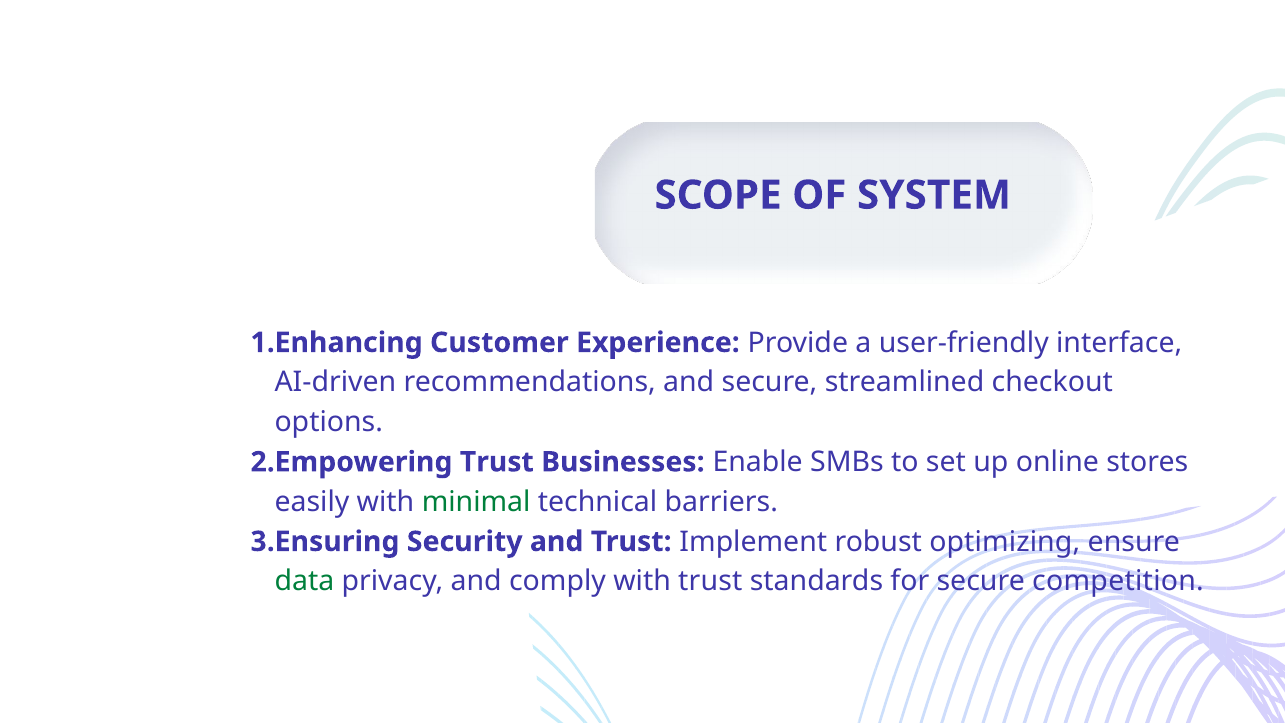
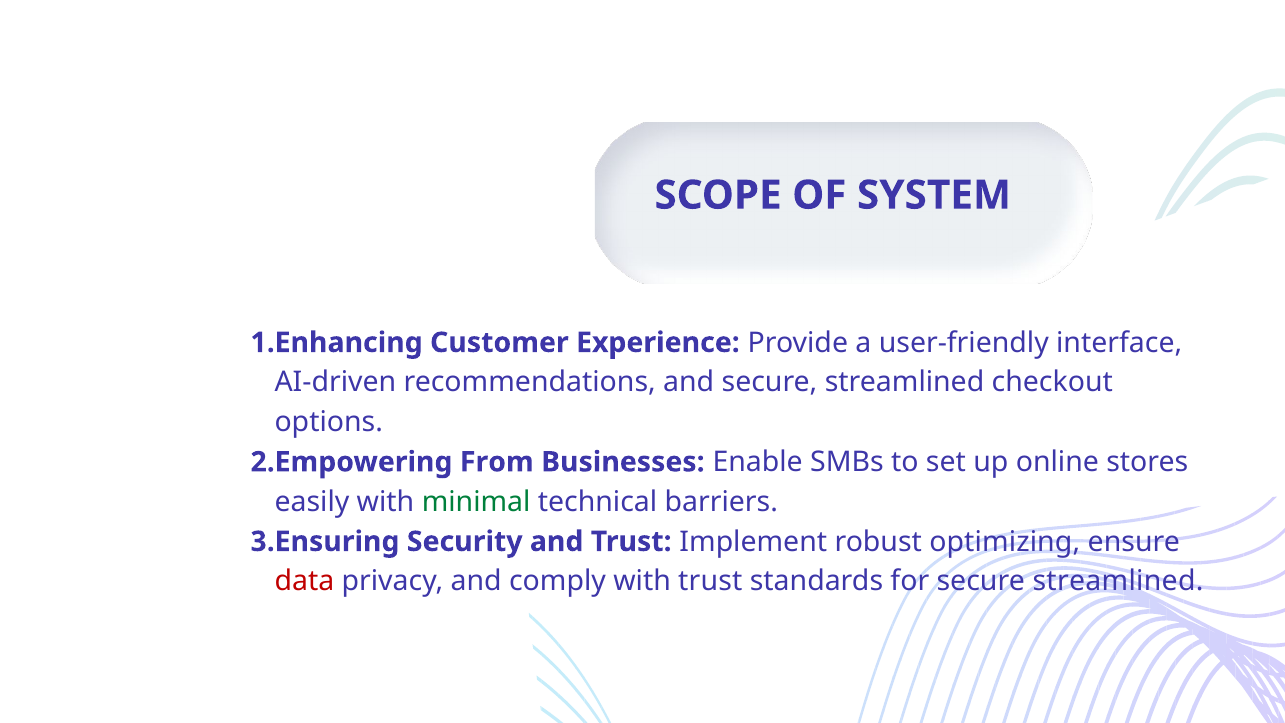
Trust at (497, 462): Trust -> From
data colour: green -> red
for secure competition: competition -> streamlined
